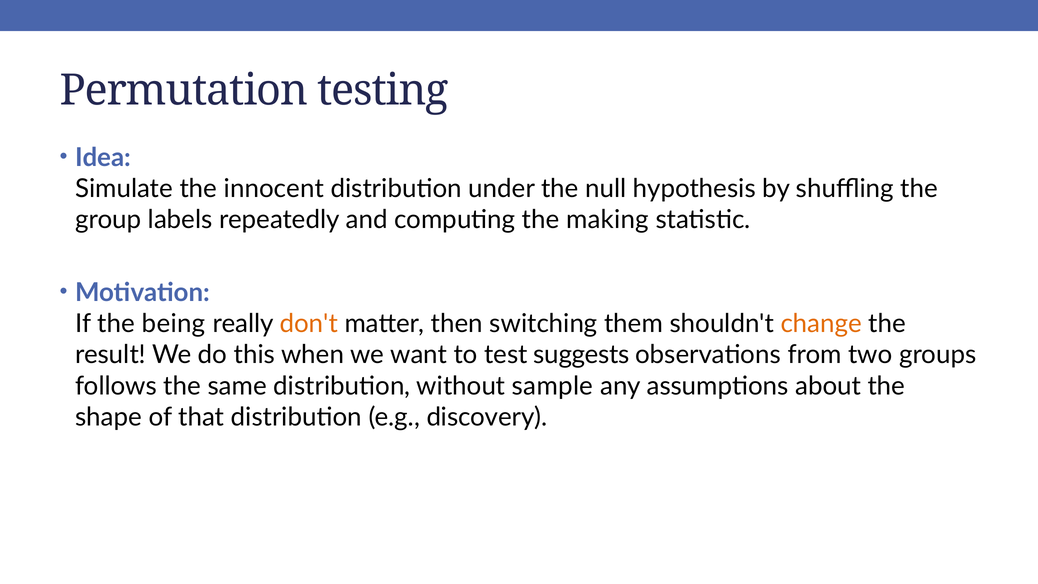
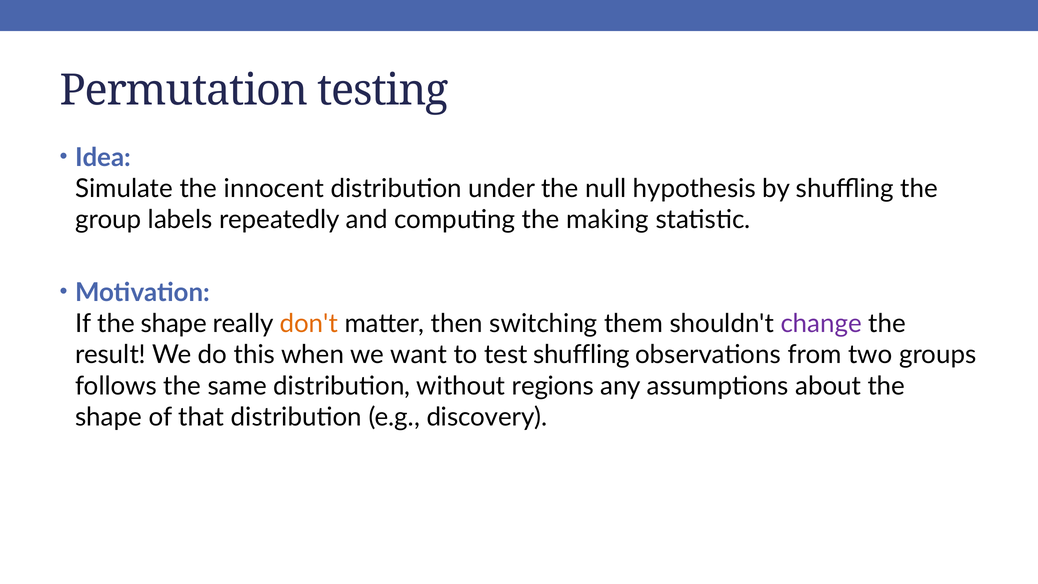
If the being: being -> shape
change colour: orange -> purple
test suggests: suggests -> shuffling
sample: sample -> regions
